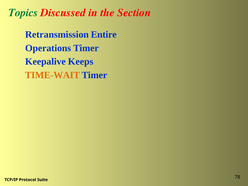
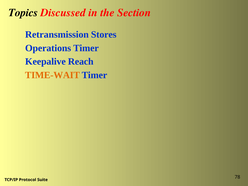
Topics colour: green -> black
Entire: Entire -> Stores
Keeps: Keeps -> Reach
